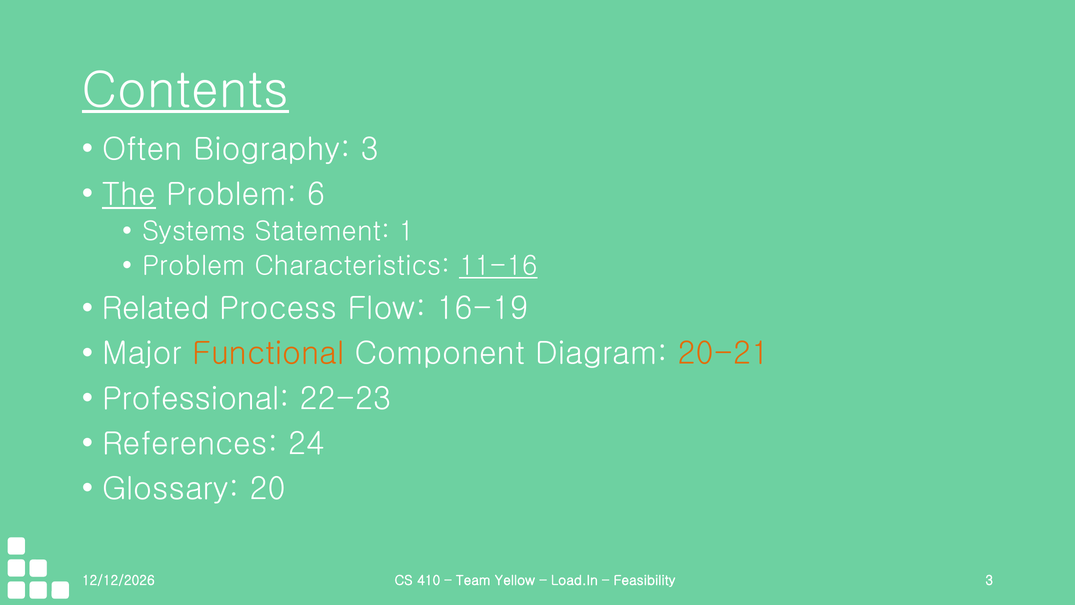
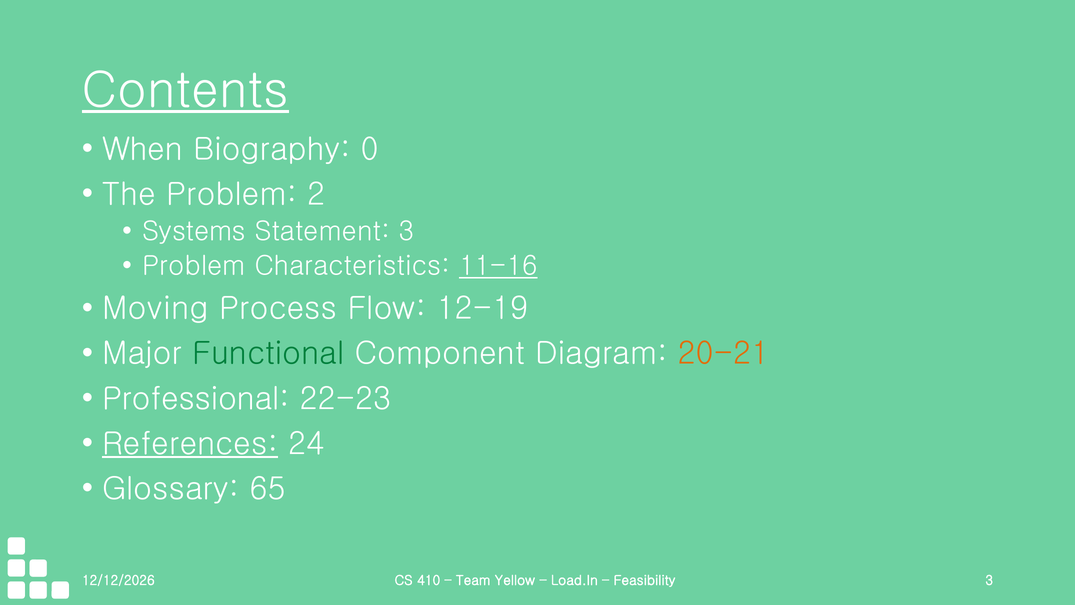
Often: Often -> When
Biography 3: 3 -> 0
The underline: present -> none
6: 6 -> 2
Statement 1: 1 -> 3
Related: Related -> Moving
16-19: 16-19 -> 12-19
Functional colour: orange -> green
References underline: none -> present
20: 20 -> 65
